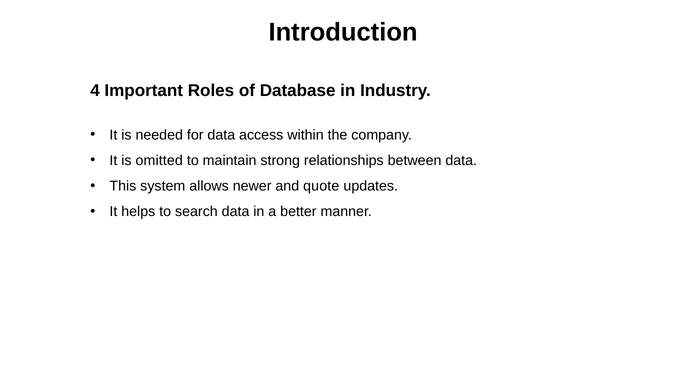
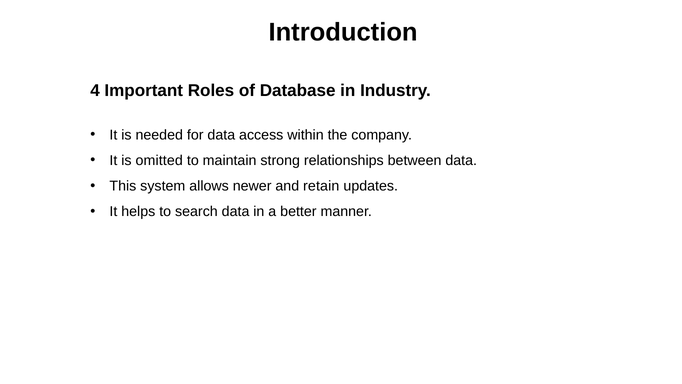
quote: quote -> retain
